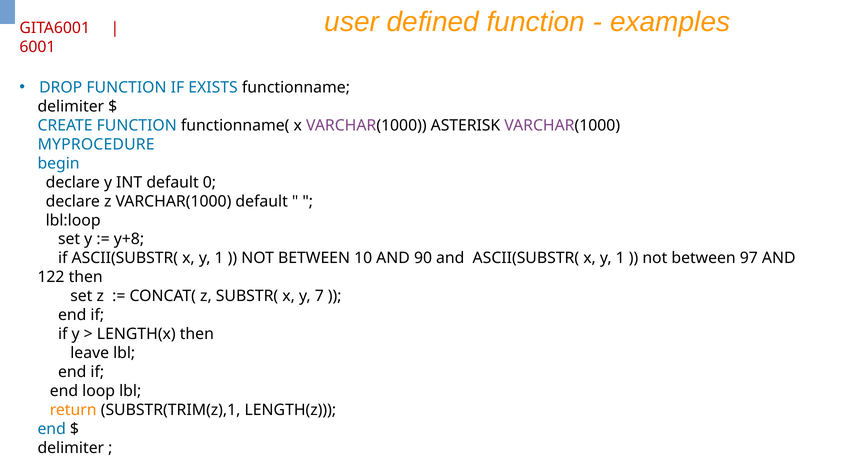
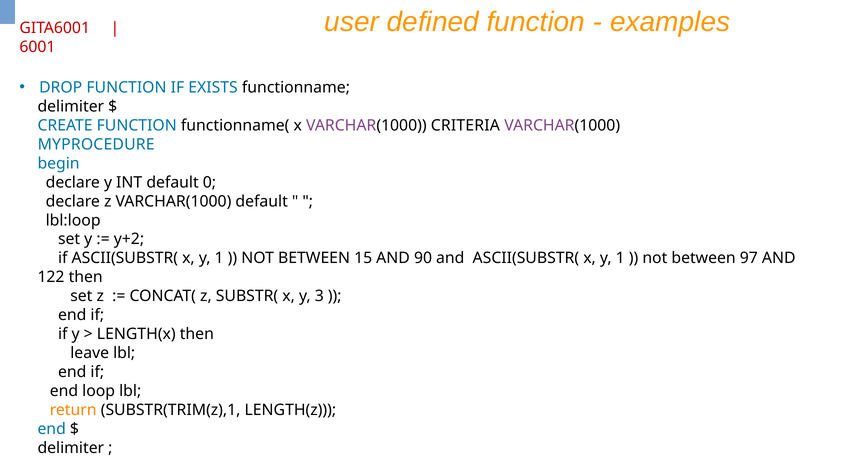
ASTERISK: ASTERISK -> CRITERIA
y+8: y+8 -> y+2
10: 10 -> 15
7: 7 -> 3
